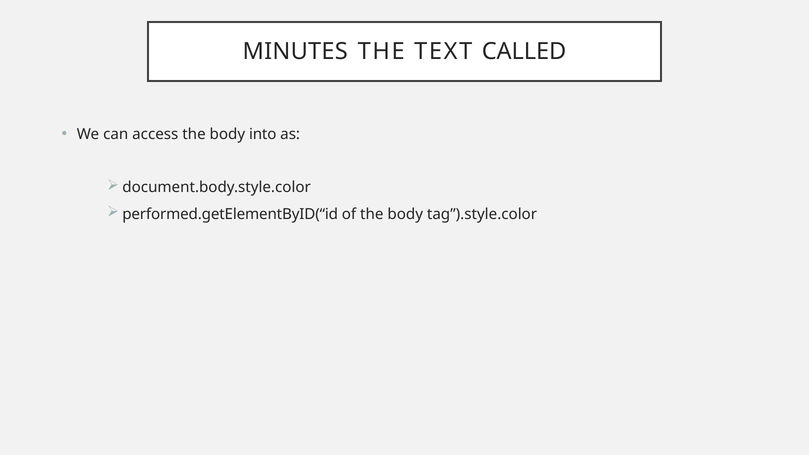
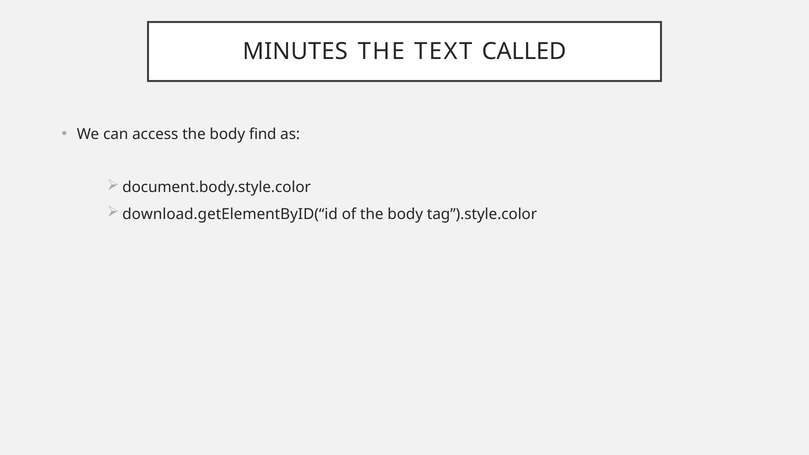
into: into -> find
performed.getElementByID(“id: performed.getElementByID(“id -> download.getElementByID(“id
